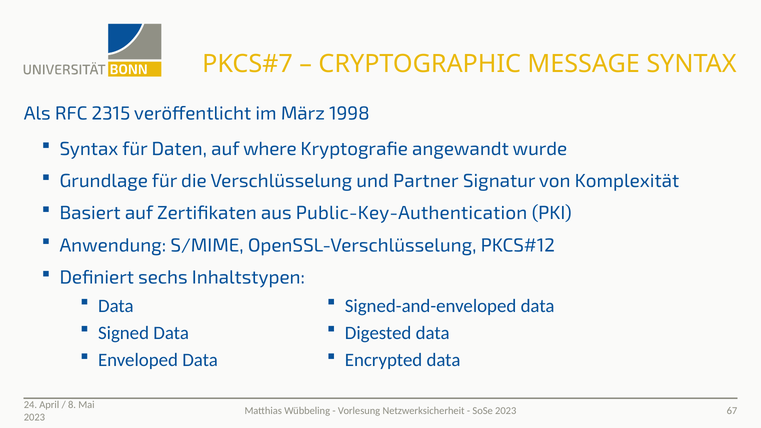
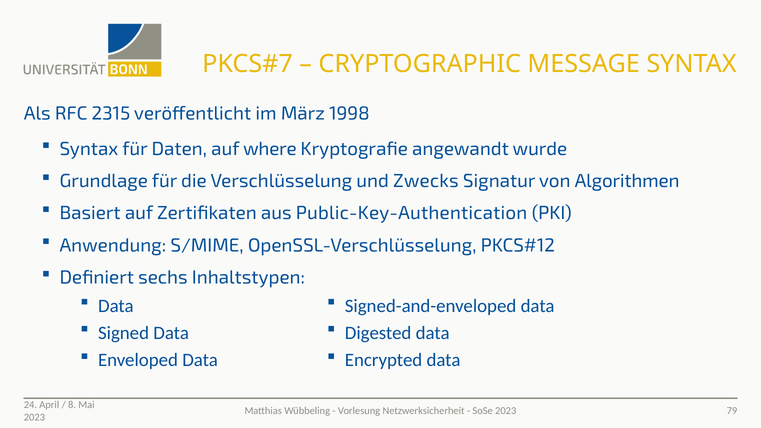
Partner: Partner -> Zwecks
Komplexität: Komplexität -> Algorithmen
67: 67 -> 79
